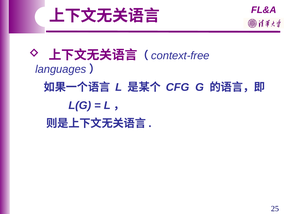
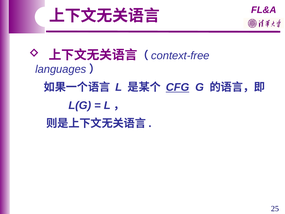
CFG underline: none -> present
